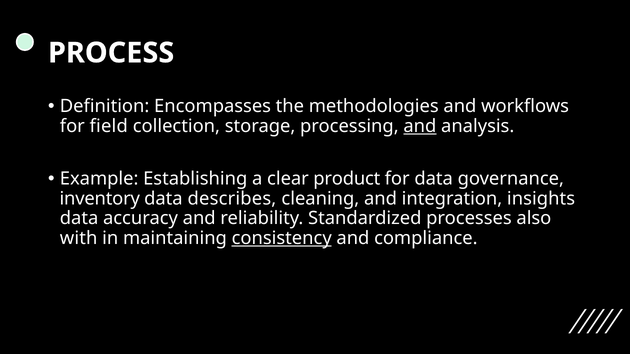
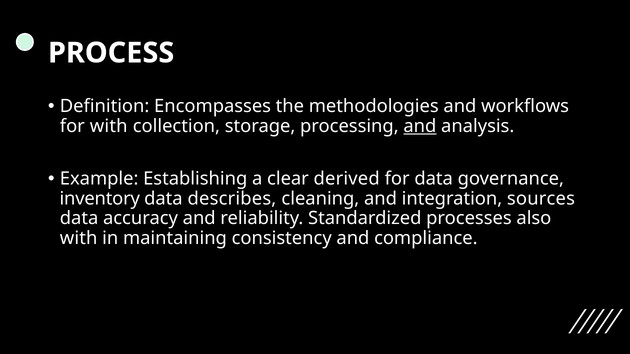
for field: field -> with
product: product -> derived
insights: insights -> sources
consistency underline: present -> none
